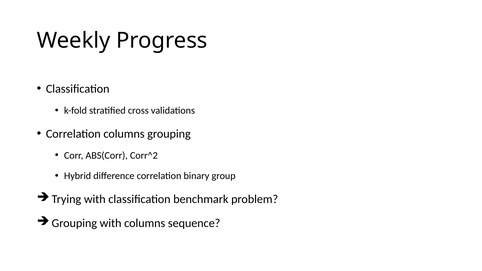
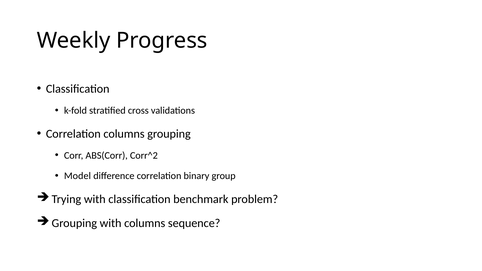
Hybrid: Hybrid -> Model
